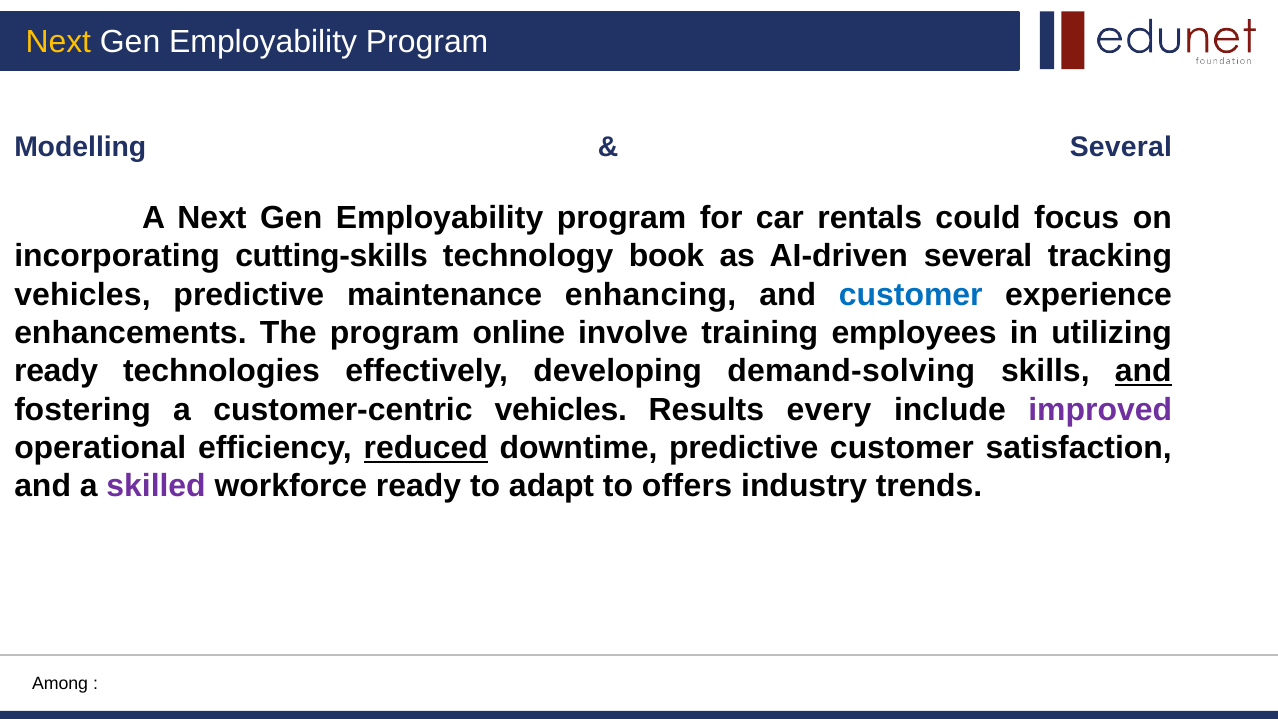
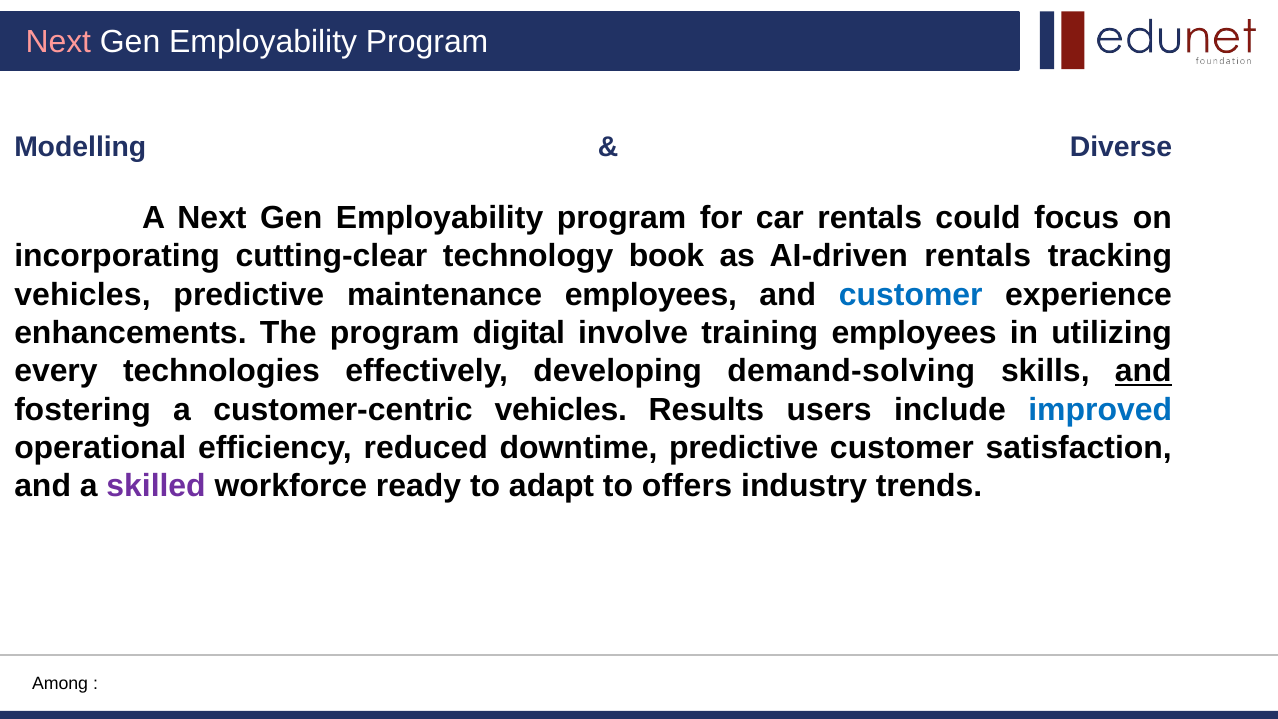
Next at (58, 42) colour: yellow -> pink
Several at (1121, 147): Several -> Diverse
cutting-skills: cutting-skills -> cutting-clear
AI-driven several: several -> rentals
maintenance enhancing: enhancing -> employees
online: online -> digital
ready at (56, 371): ready -> every
every: every -> users
improved colour: purple -> blue
reduced underline: present -> none
